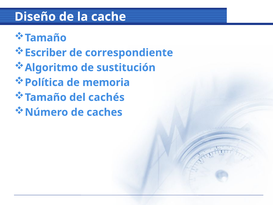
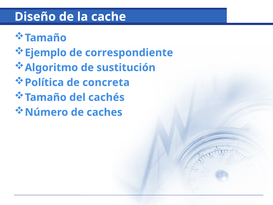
Escriber: Escriber -> Ejemplo
memoria: memoria -> concreta
